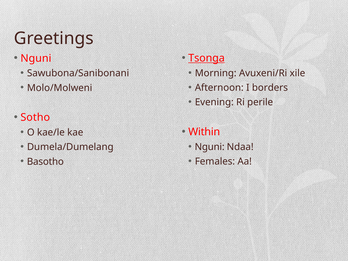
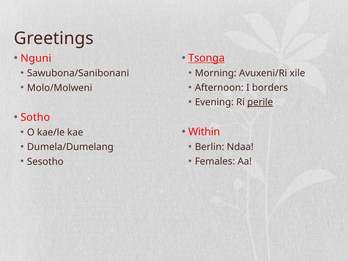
perile underline: none -> present
Nguni at (210, 147): Nguni -> Berlin
Basotho: Basotho -> Sesotho
